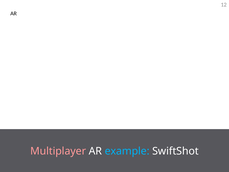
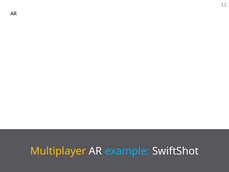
Multiplayer colour: pink -> yellow
